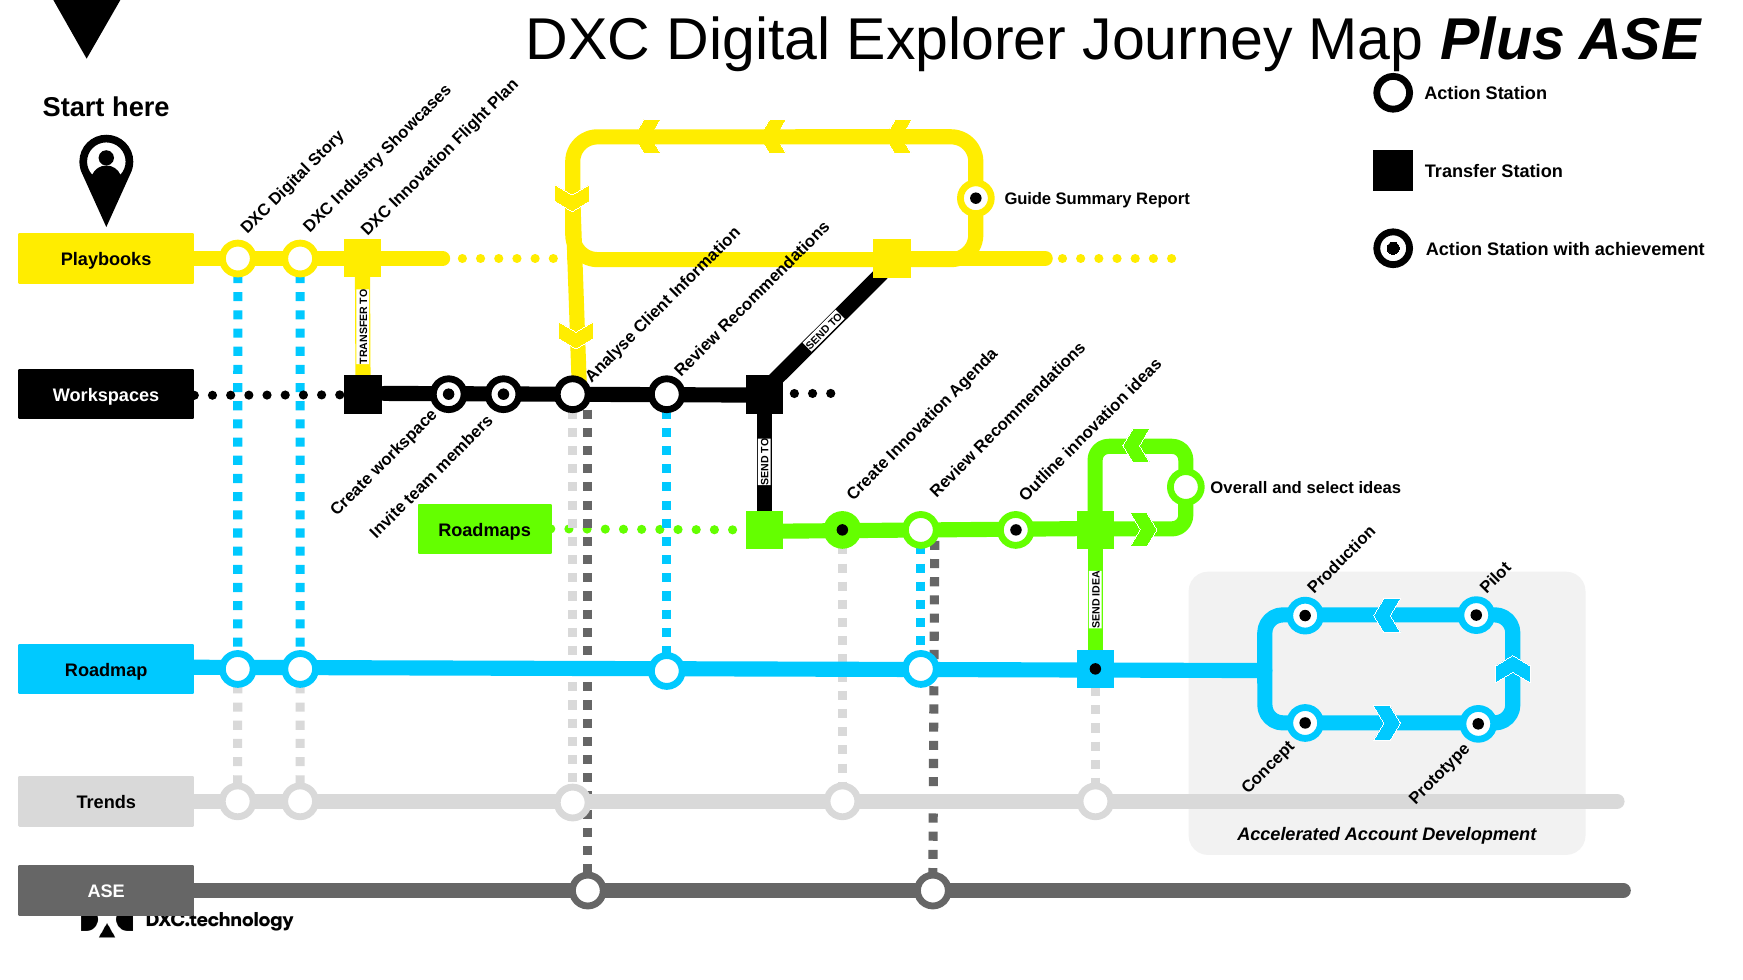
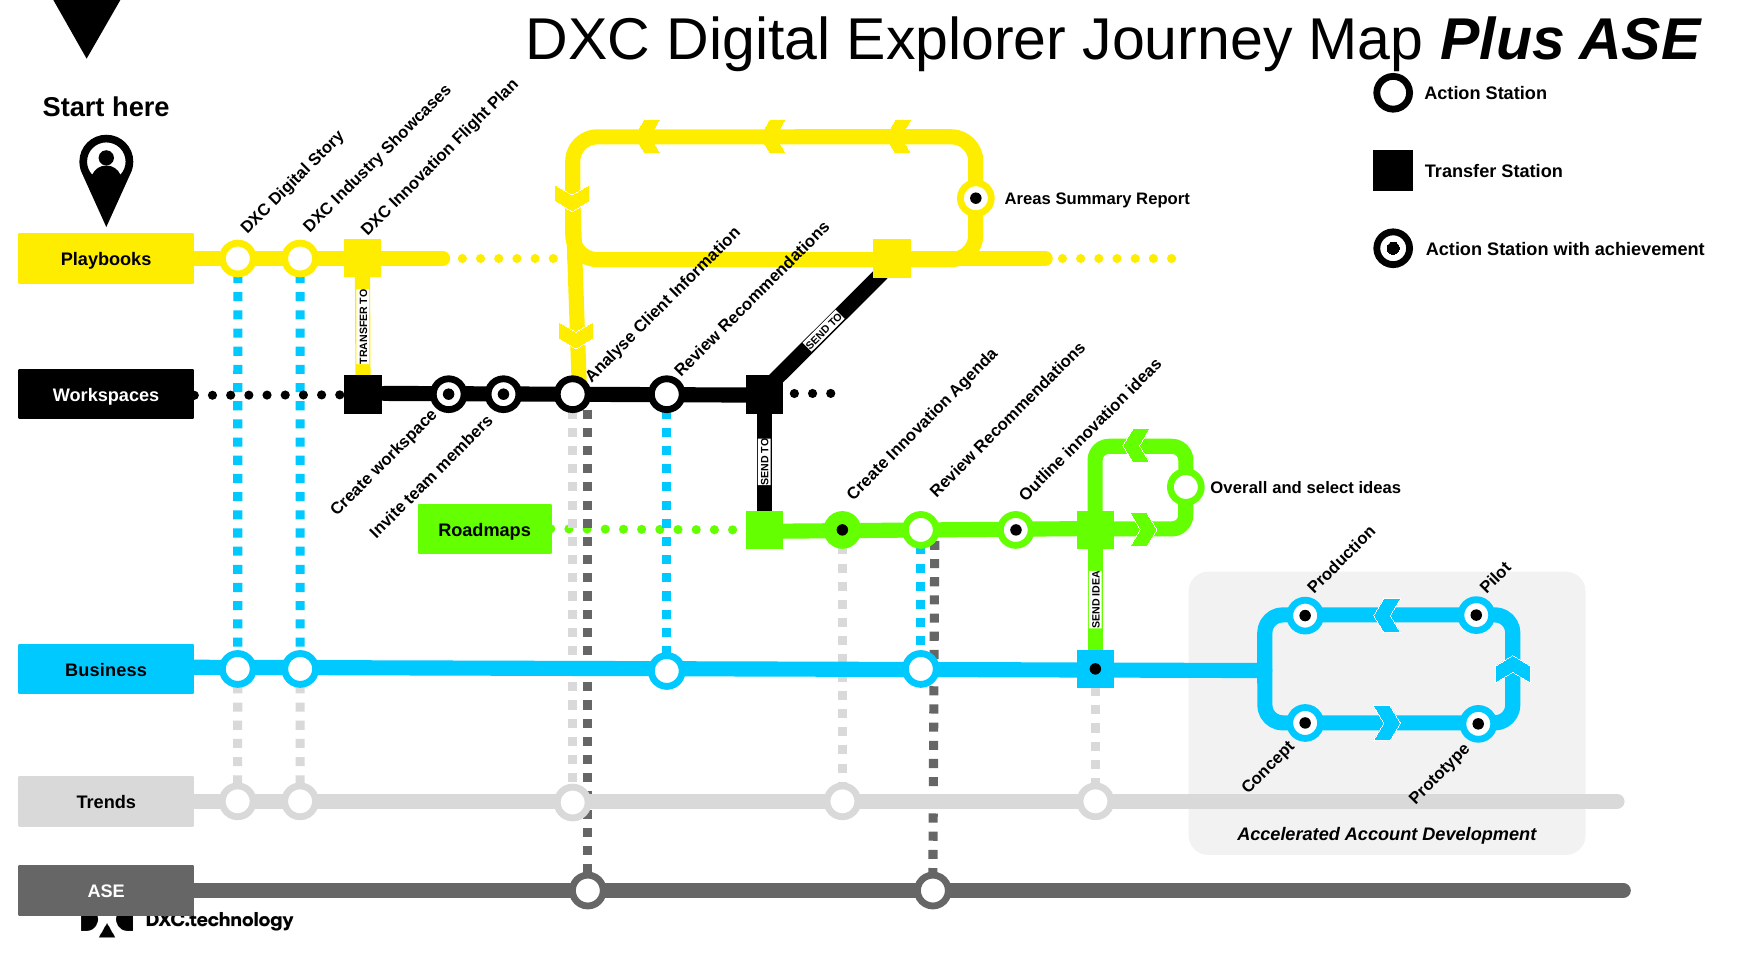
Guide: Guide -> Areas
Roadmap: Roadmap -> Business
